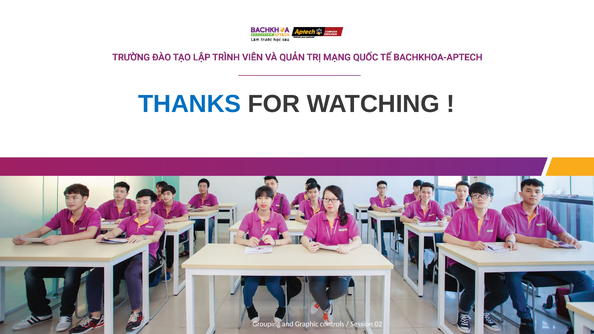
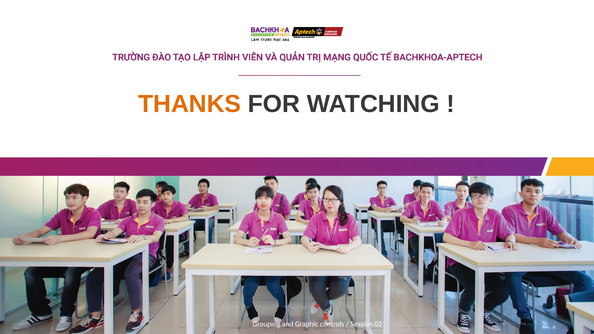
THANKS colour: blue -> orange
